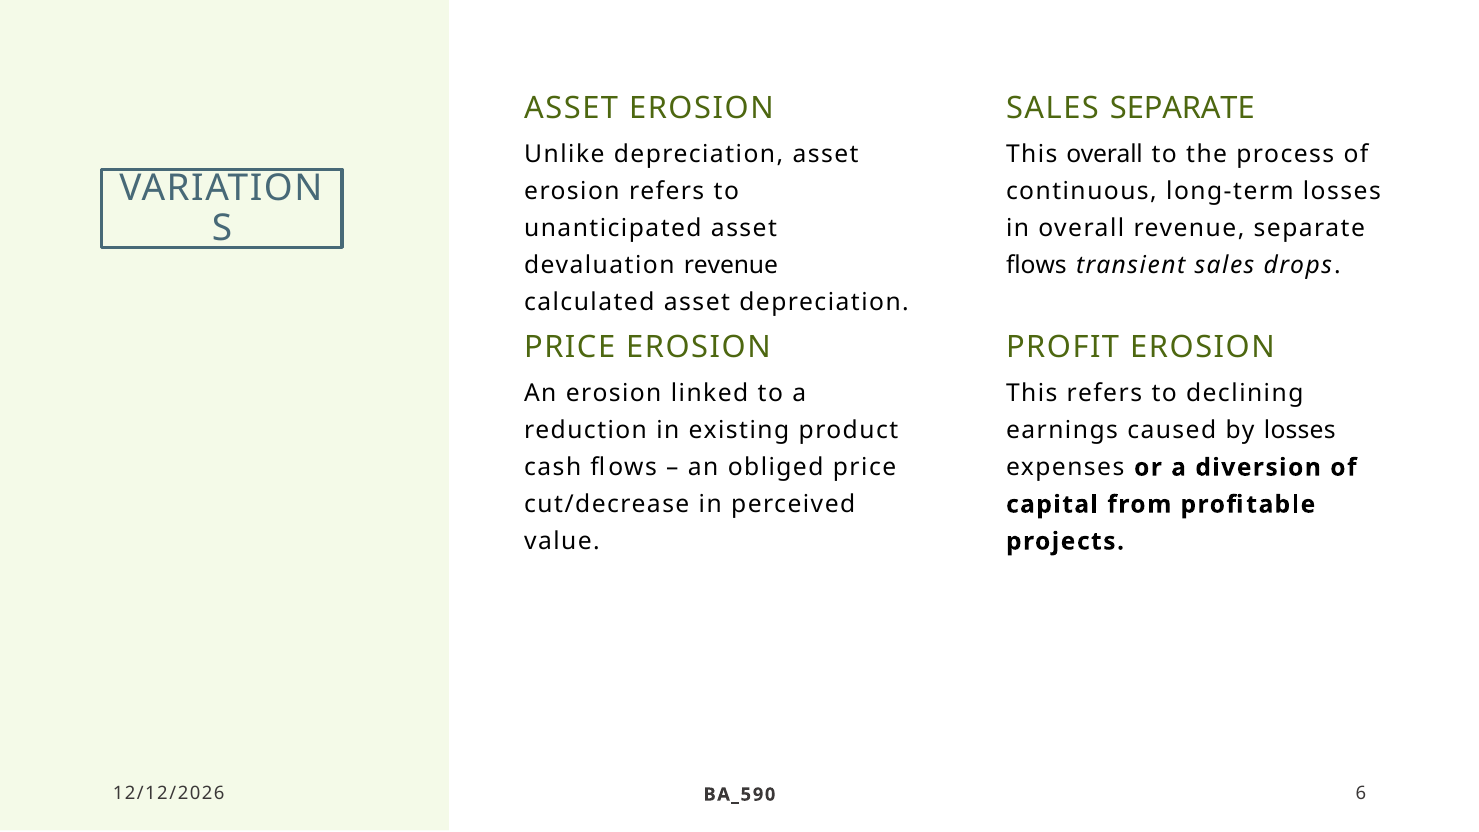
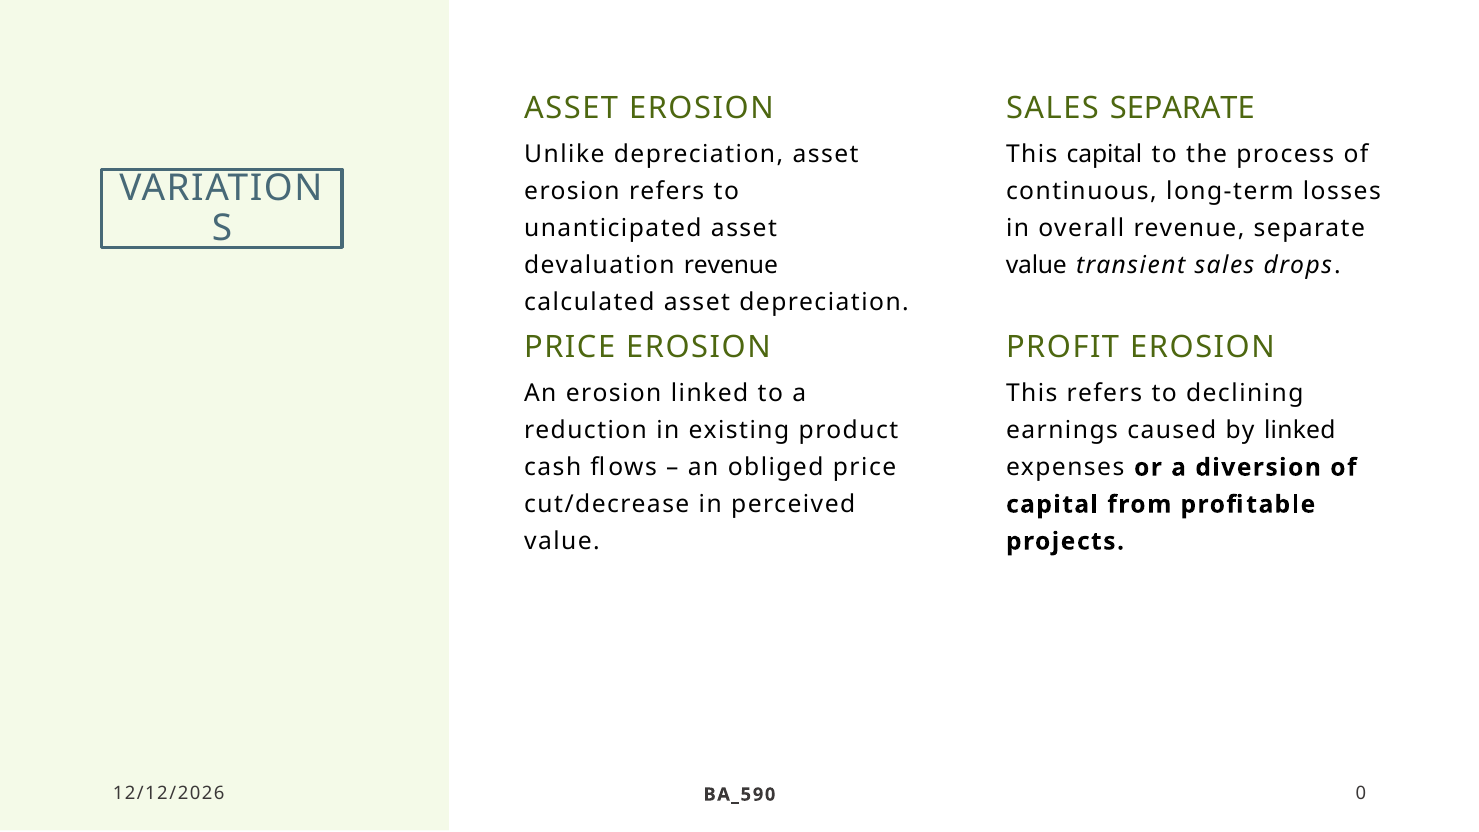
This overall: overall -> capital
flows at (1036, 265): flows -> value
by losses: losses -> linked
6: 6 -> 0
